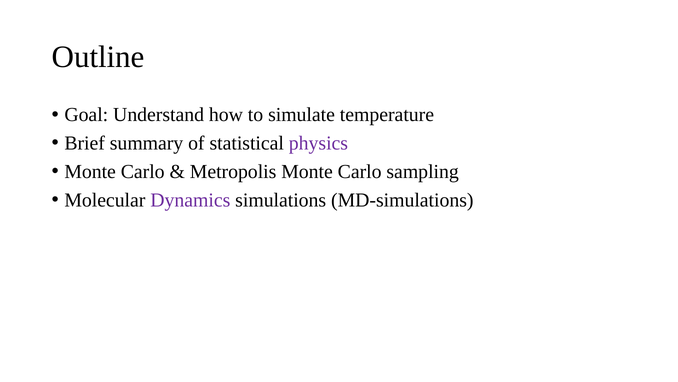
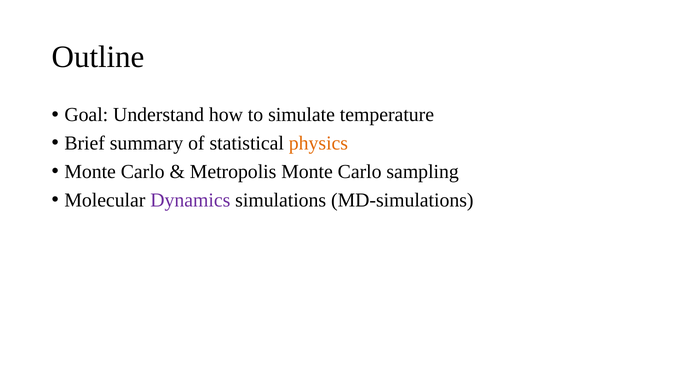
physics colour: purple -> orange
